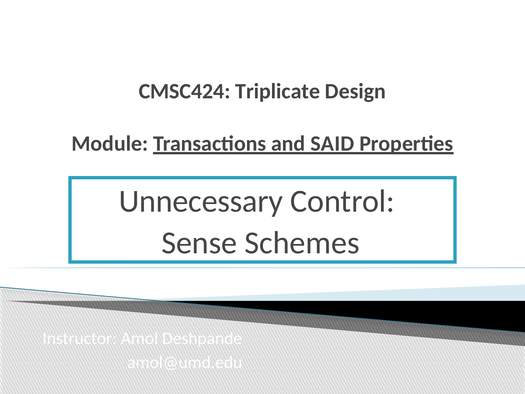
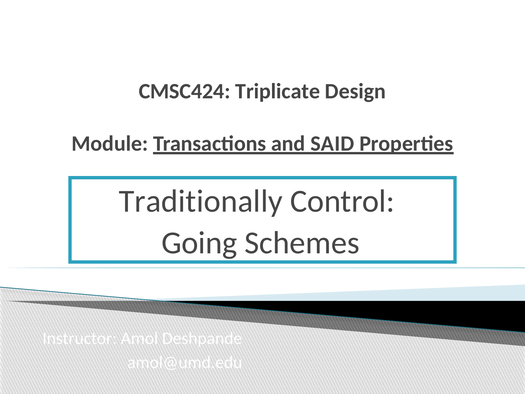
Unnecessary: Unnecessary -> Traditionally
Sense: Sense -> Going
